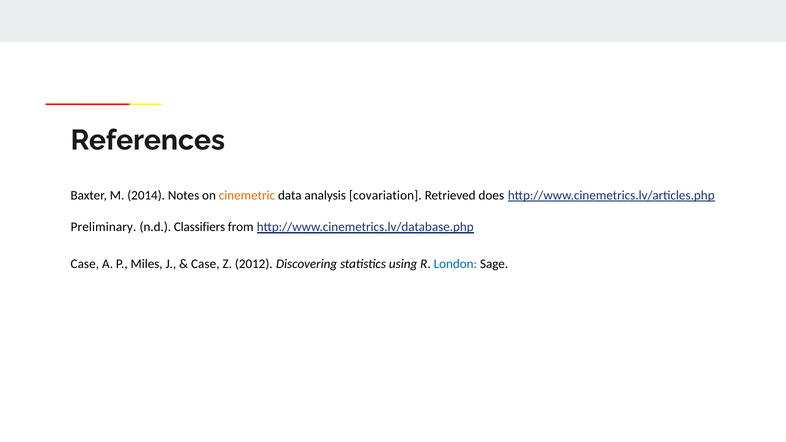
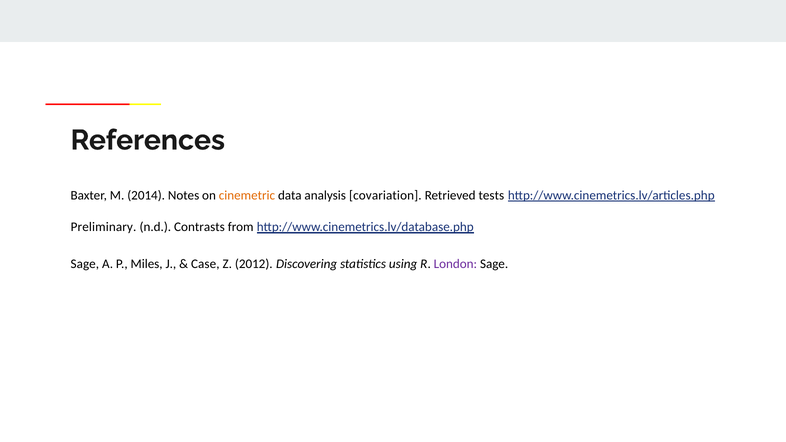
does: does -> tests
Classifiers: Classifiers -> Contrasts
Case at (85, 264): Case -> Sage
London colour: blue -> purple
